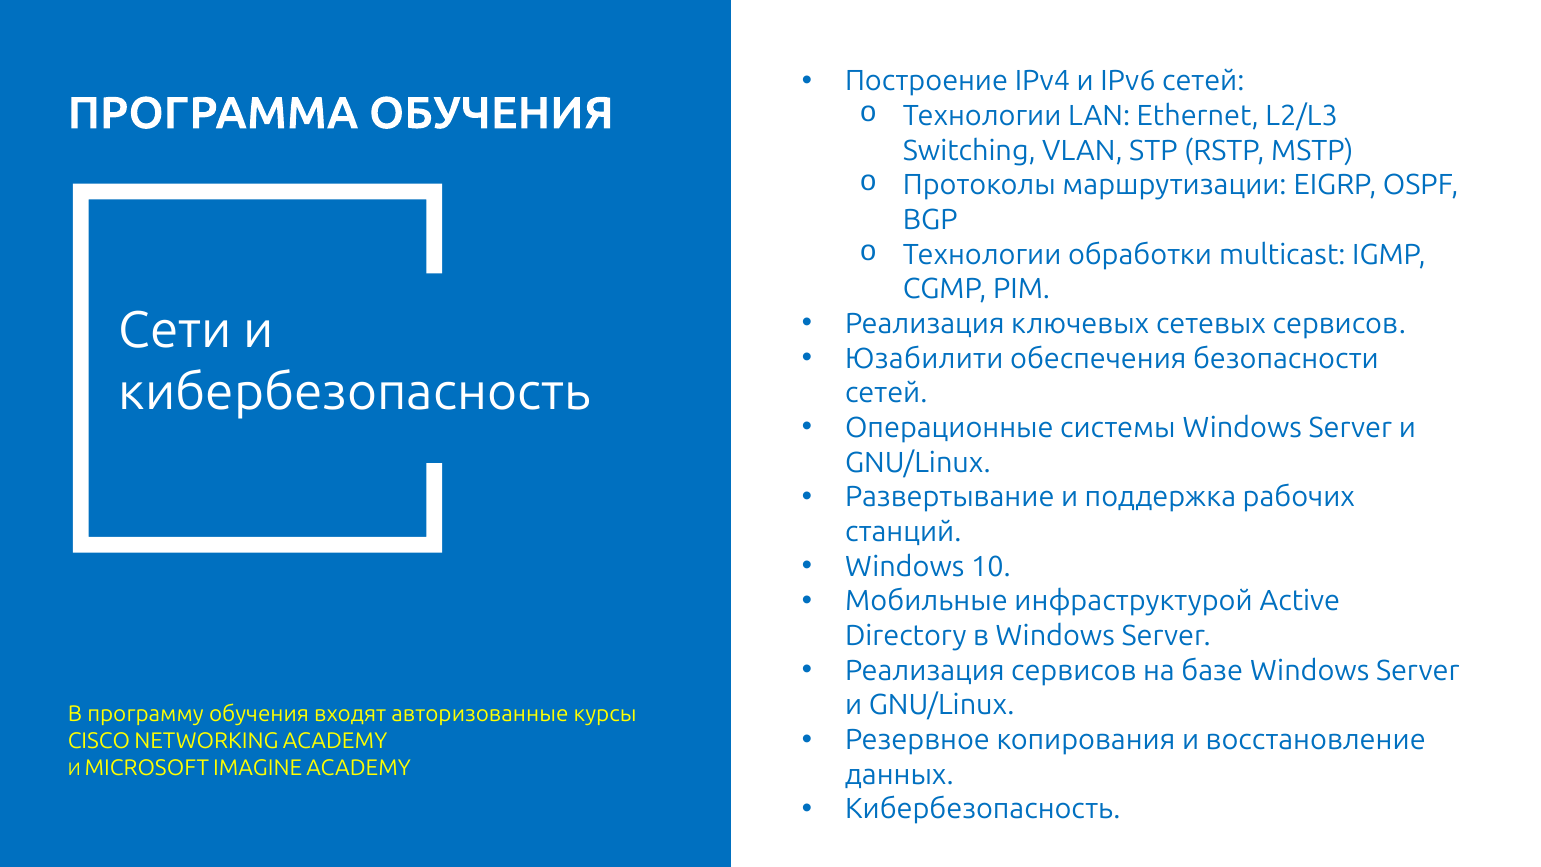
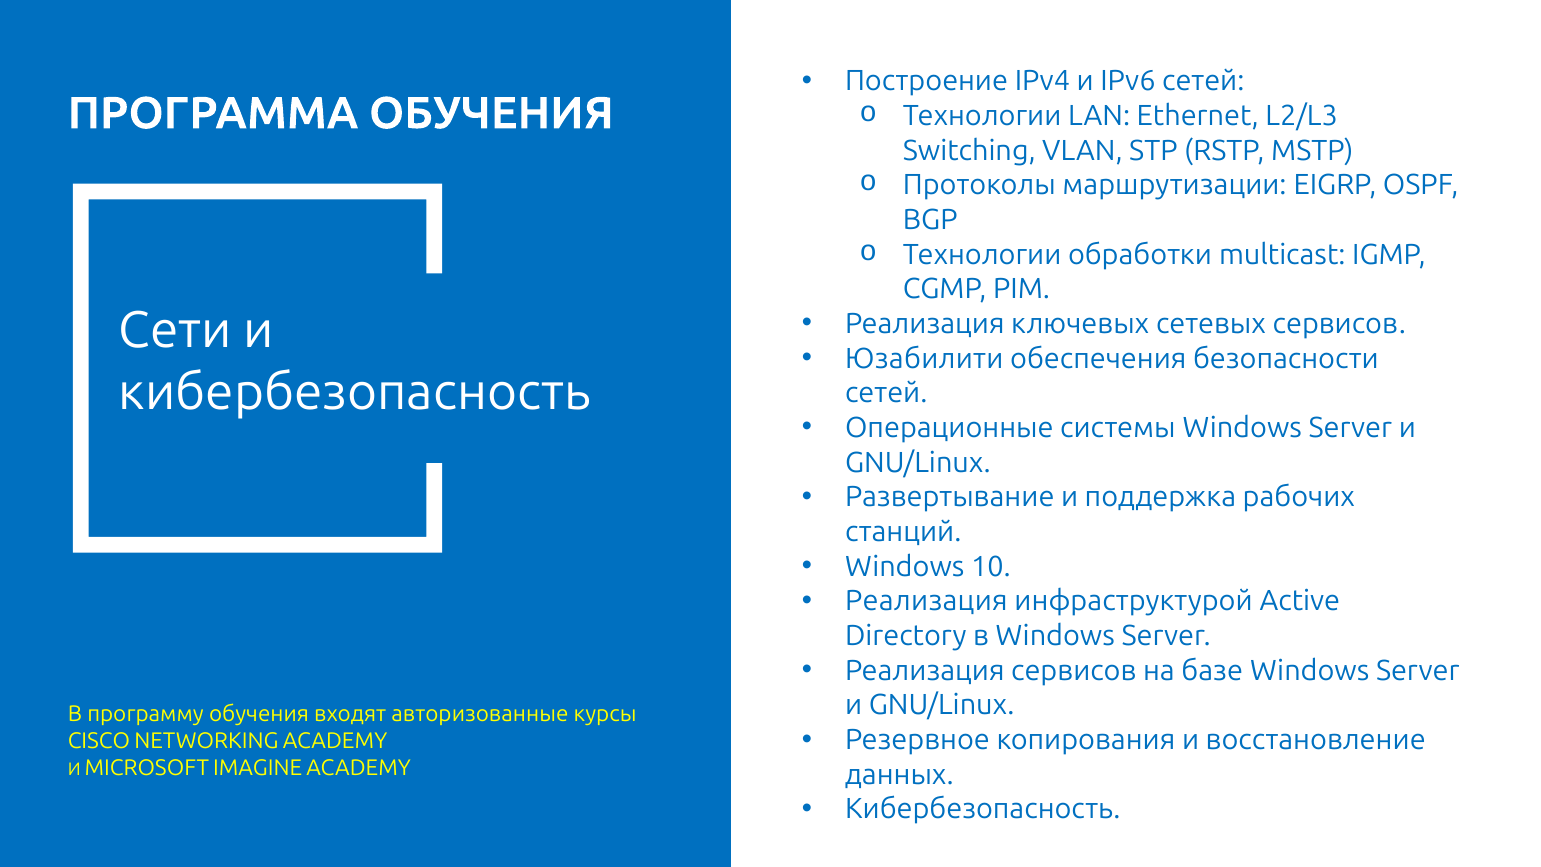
Мобильные at (927, 601): Мобильные -> Реализация
